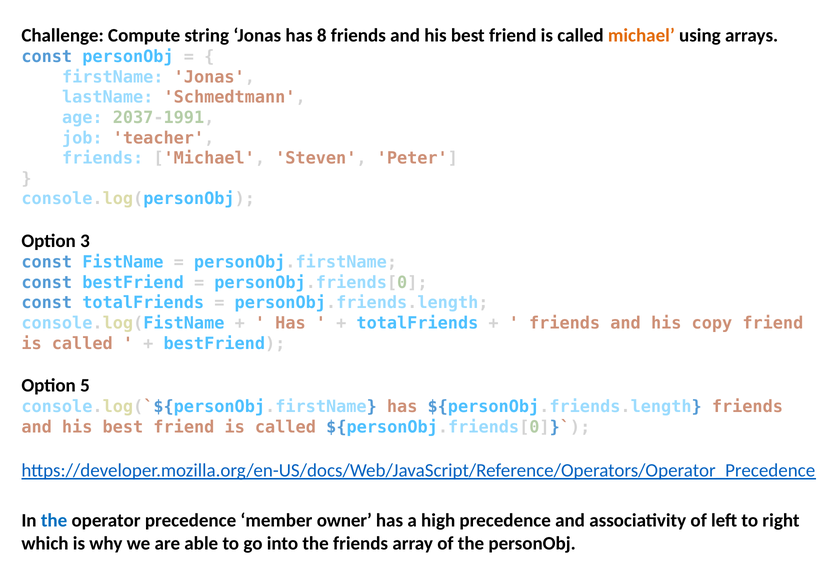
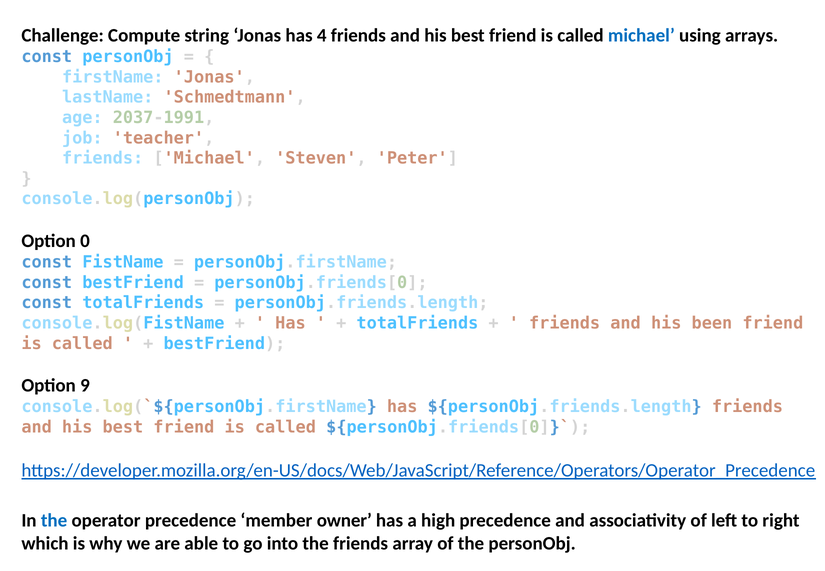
8: 8 -> 4
michael at (641, 35) colour: orange -> blue
3: 3 -> 0
copy: copy -> been
5: 5 -> 9
